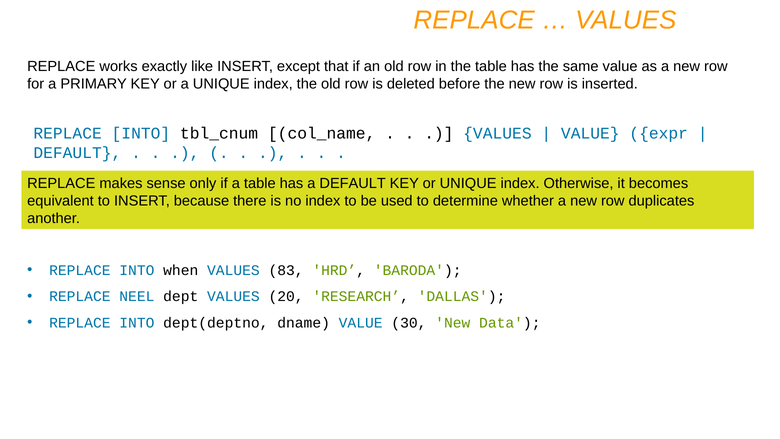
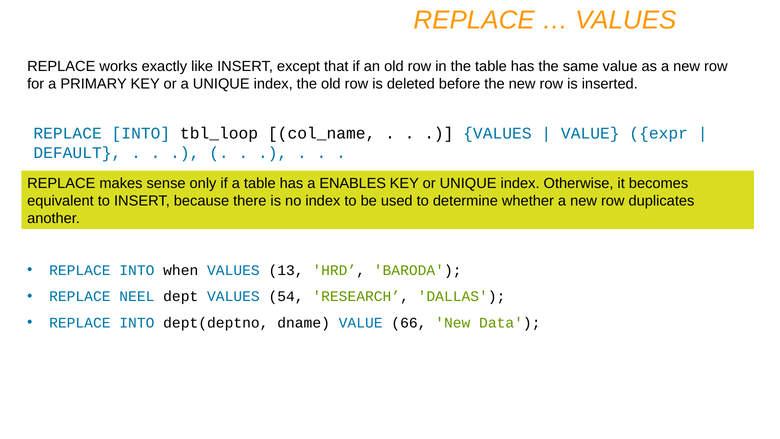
tbl_cnum: tbl_cnum -> tbl_loop
a DEFAULT: DEFAULT -> ENABLES
83: 83 -> 13
20: 20 -> 54
30: 30 -> 66
